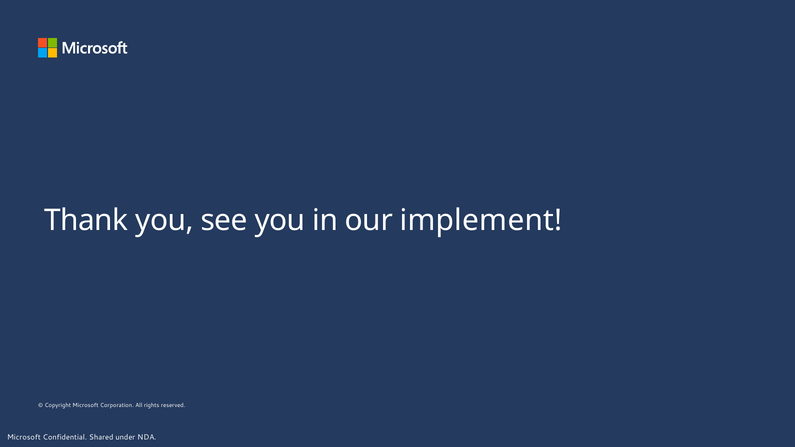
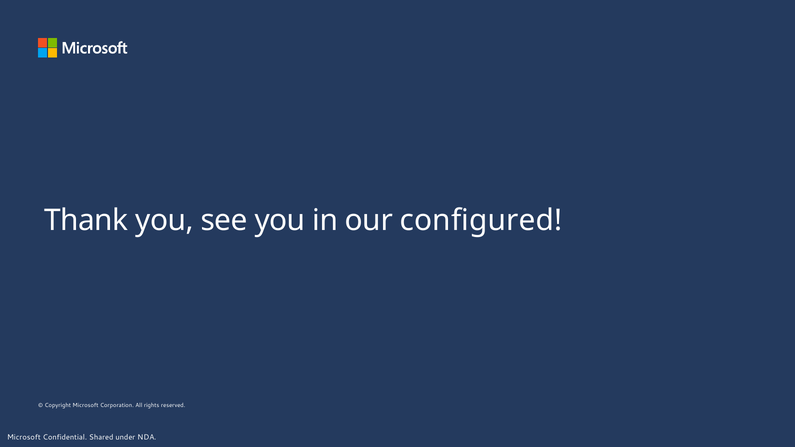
implement: implement -> configured
